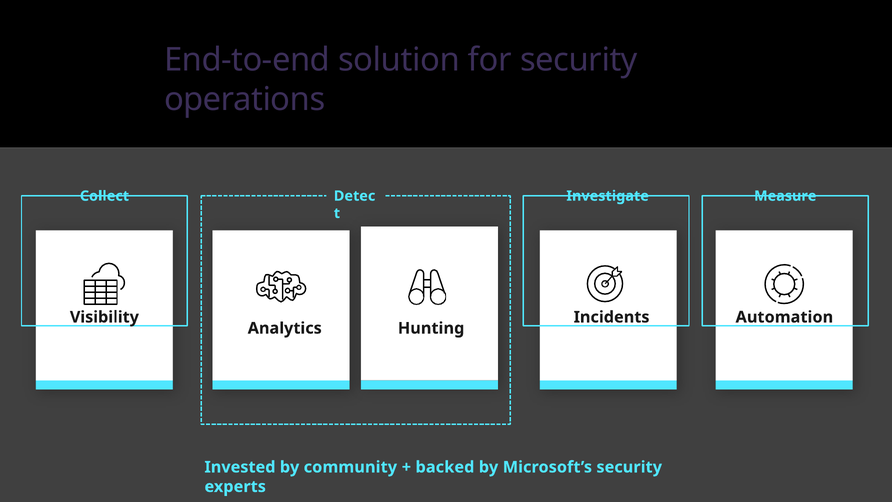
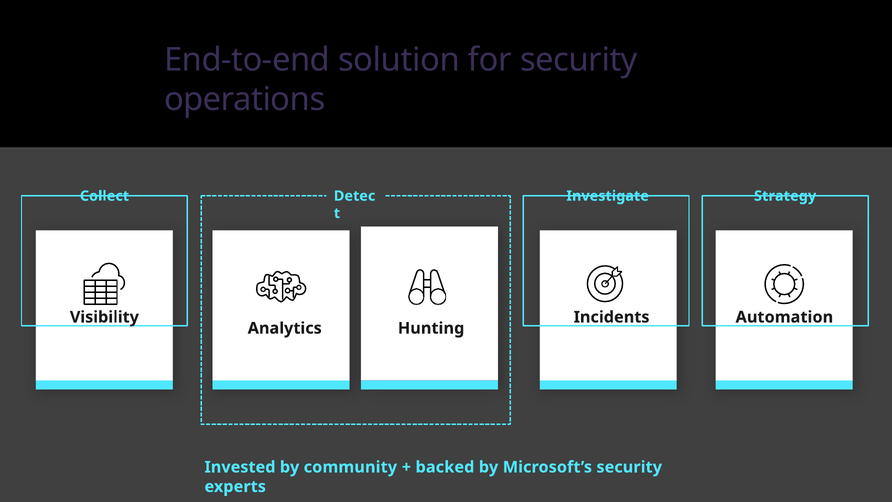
Measure: Measure -> Strategy
